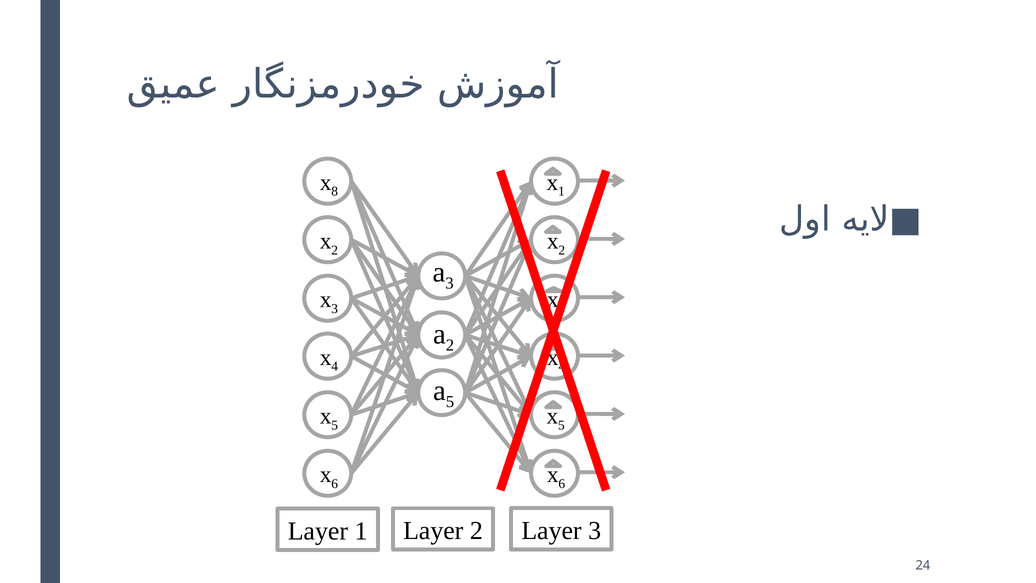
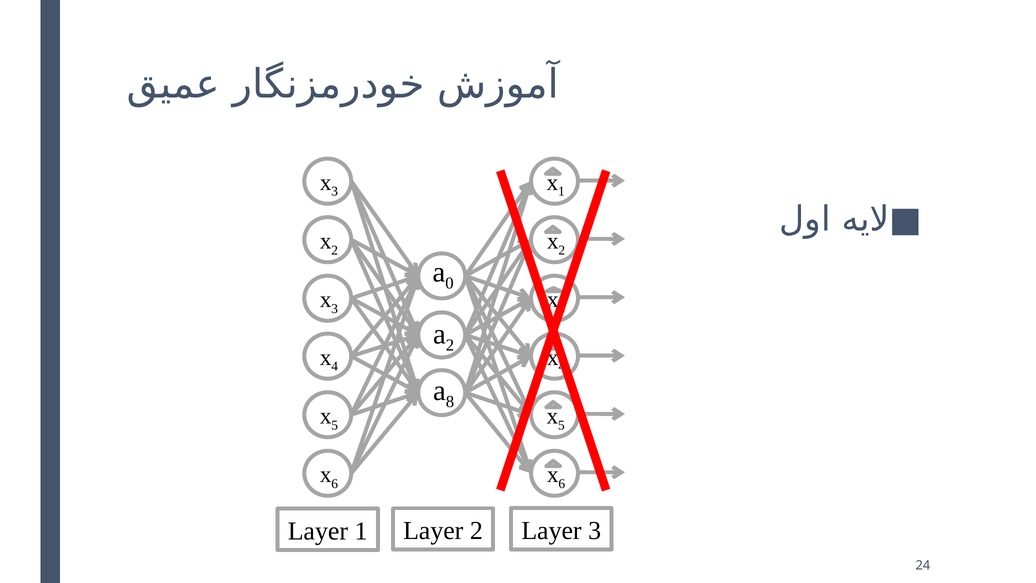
8 at (335, 191): 8 -> 3
3 at (449, 283): 3 -> 0
5 at (450, 402): 5 -> 8
